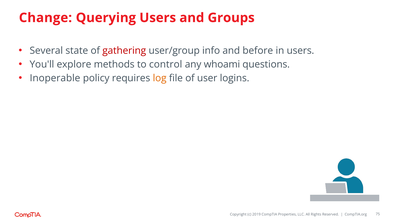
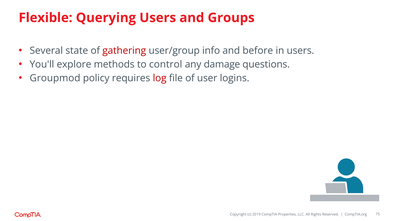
Change: Change -> Flexible
whoami: whoami -> damage
Inoperable: Inoperable -> Groupmod
log colour: orange -> red
